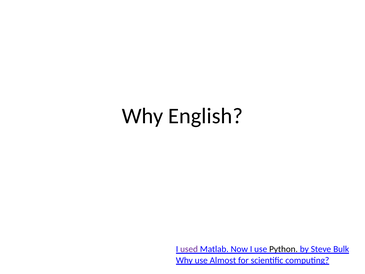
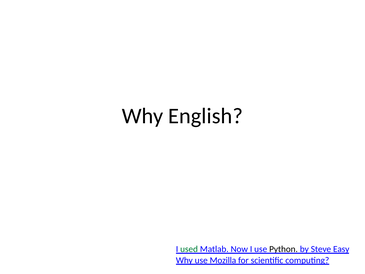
used colour: purple -> green
Bulk: Bulk -> Easy
Almost: Almost -> Mozilla
